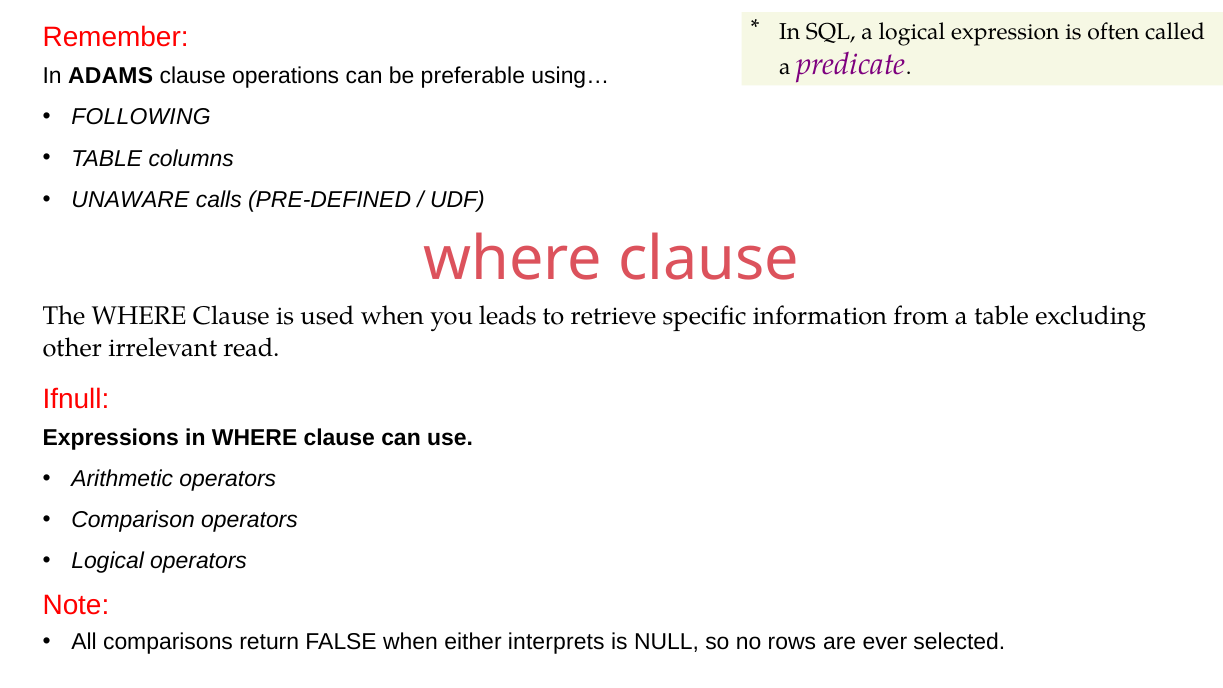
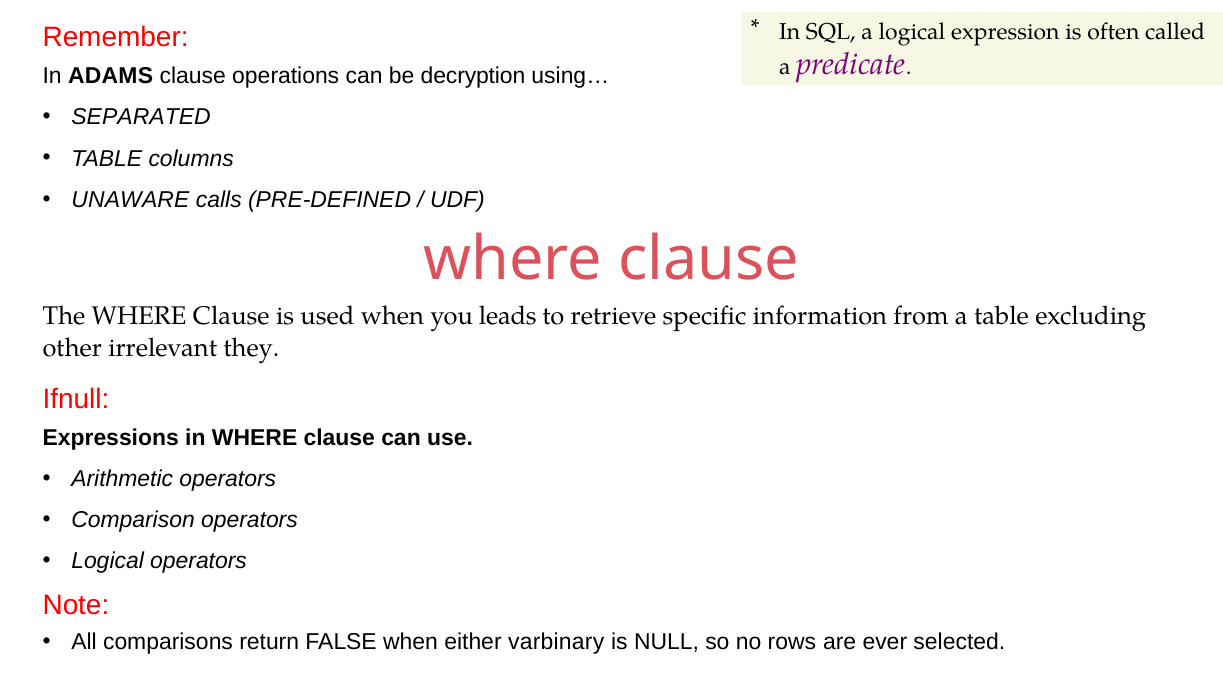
preferable: preferable -> decryption
FOLLOWING: FOLLOWING -> SEPARATED
read: read -> they
interprets: interprets -> varbinary
